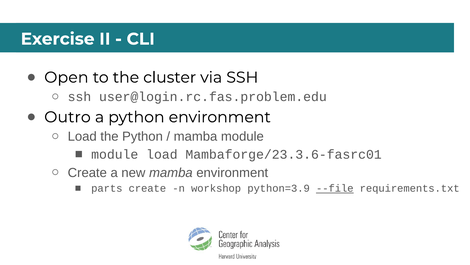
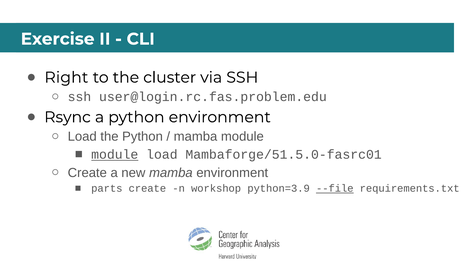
Open: Open -> Right
Outro: Outro -> Rsync
module at (115, 154) underline: none -> present
Mambaforge/23.3.6-fasrc01: Mambaforge/23.3.6-fasrc01 -> Mambaforge/51.5.0-fasrc01
